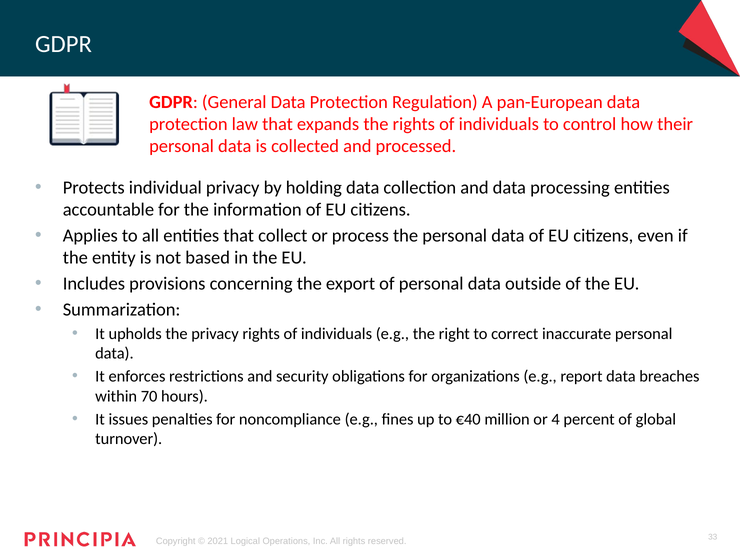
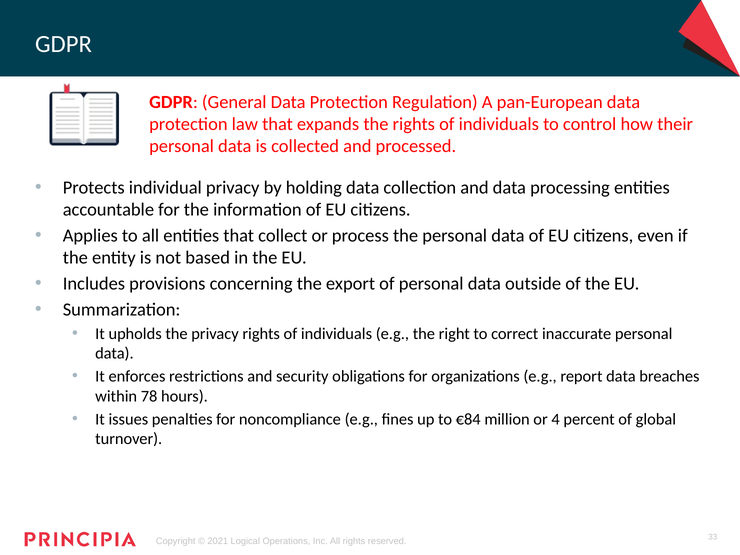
70: 70 -> 78
€40: €40 -> €84
